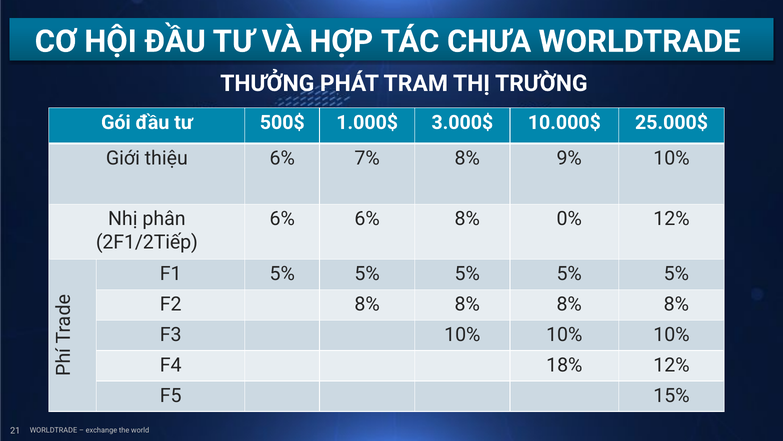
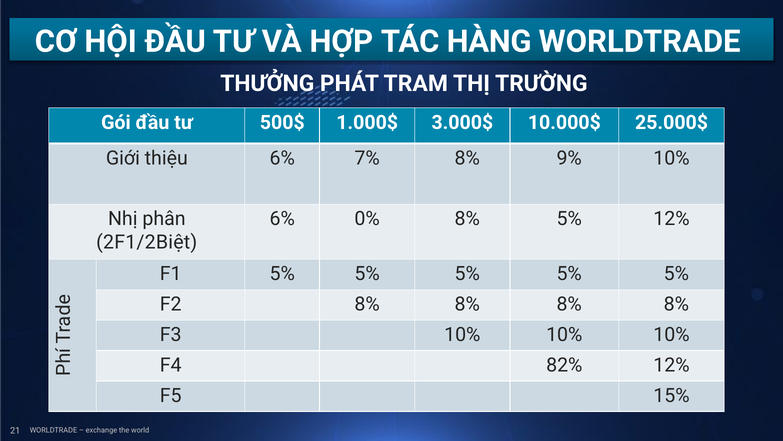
CHƯA: CHƯA -> HÀNG
6% 6%: 6% -> 0%
8% 0%: 0% -> 5%
2F1/2Tiếp: 2F1/2Tiếp -> 2F1/2Biệt
18%: 18% -> 82%
